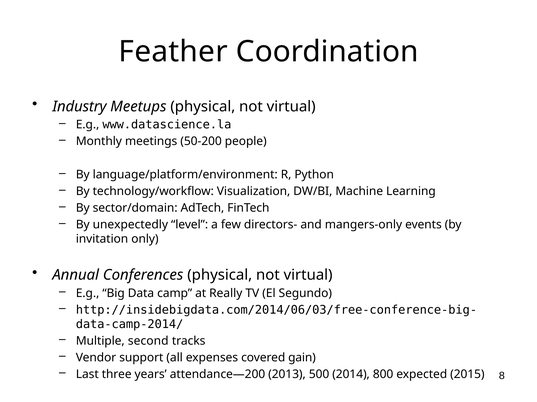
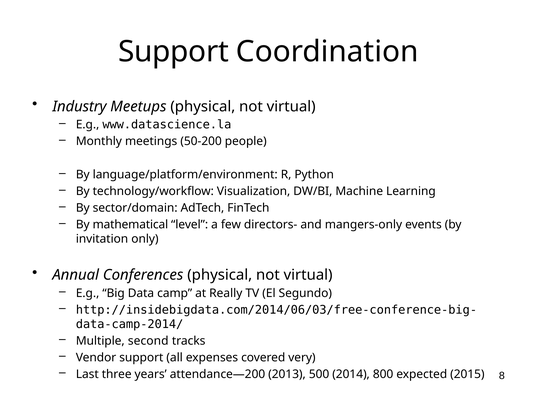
Feather at (173, 52): Feather -> Support
unexpectedly: unexpectedly -> mathematical
gain: gain -> very
